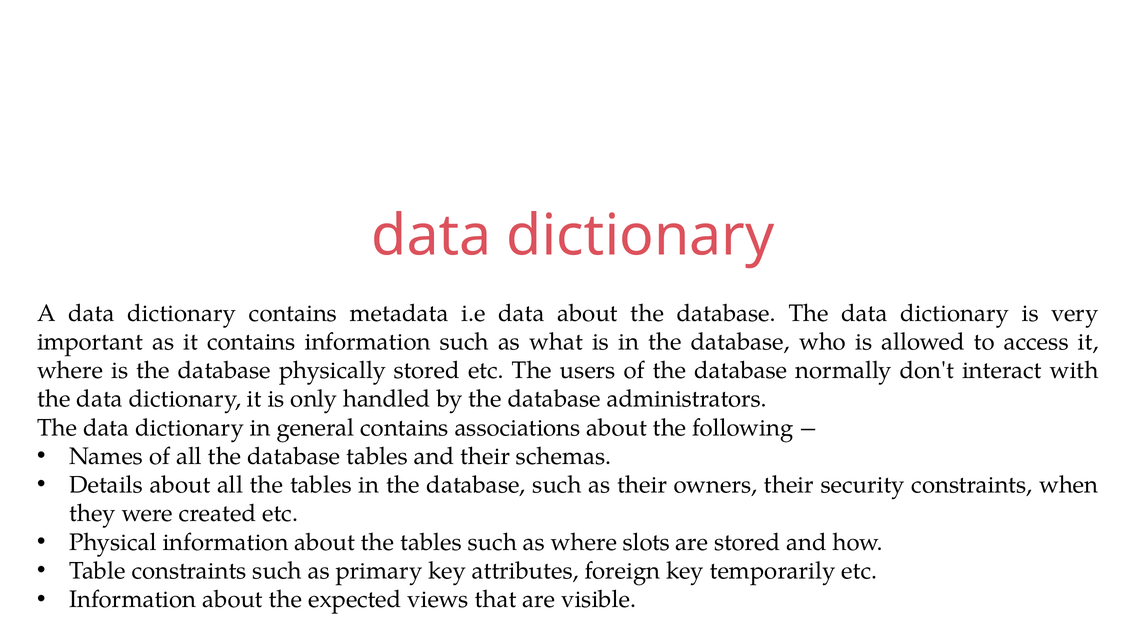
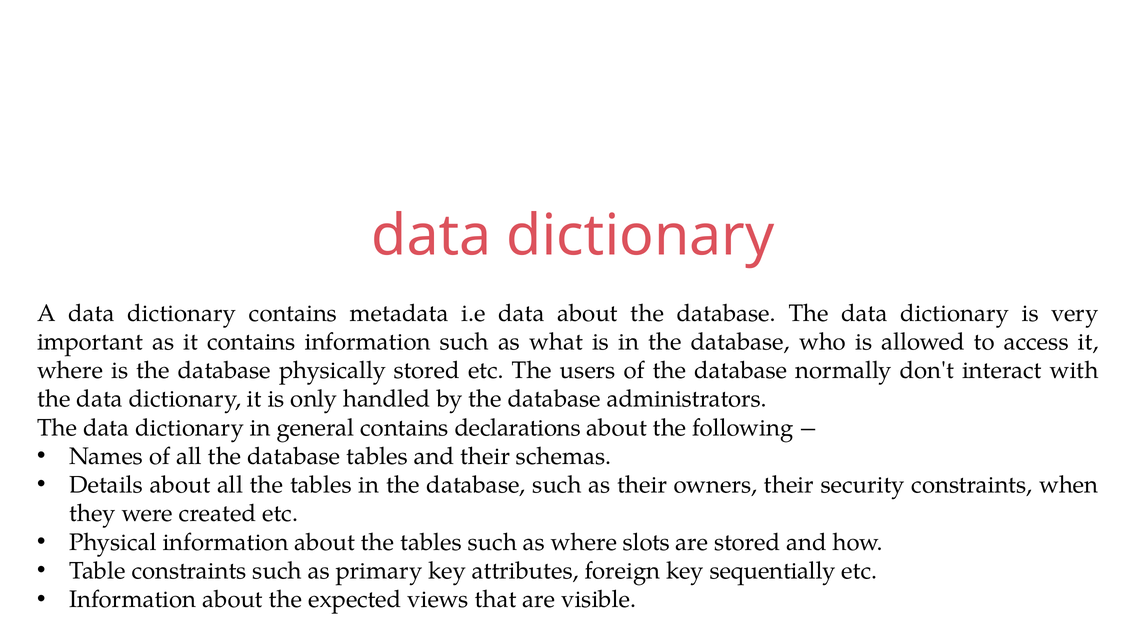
associations: associations -> declarations
temporarily: temporarily -> sequentially
